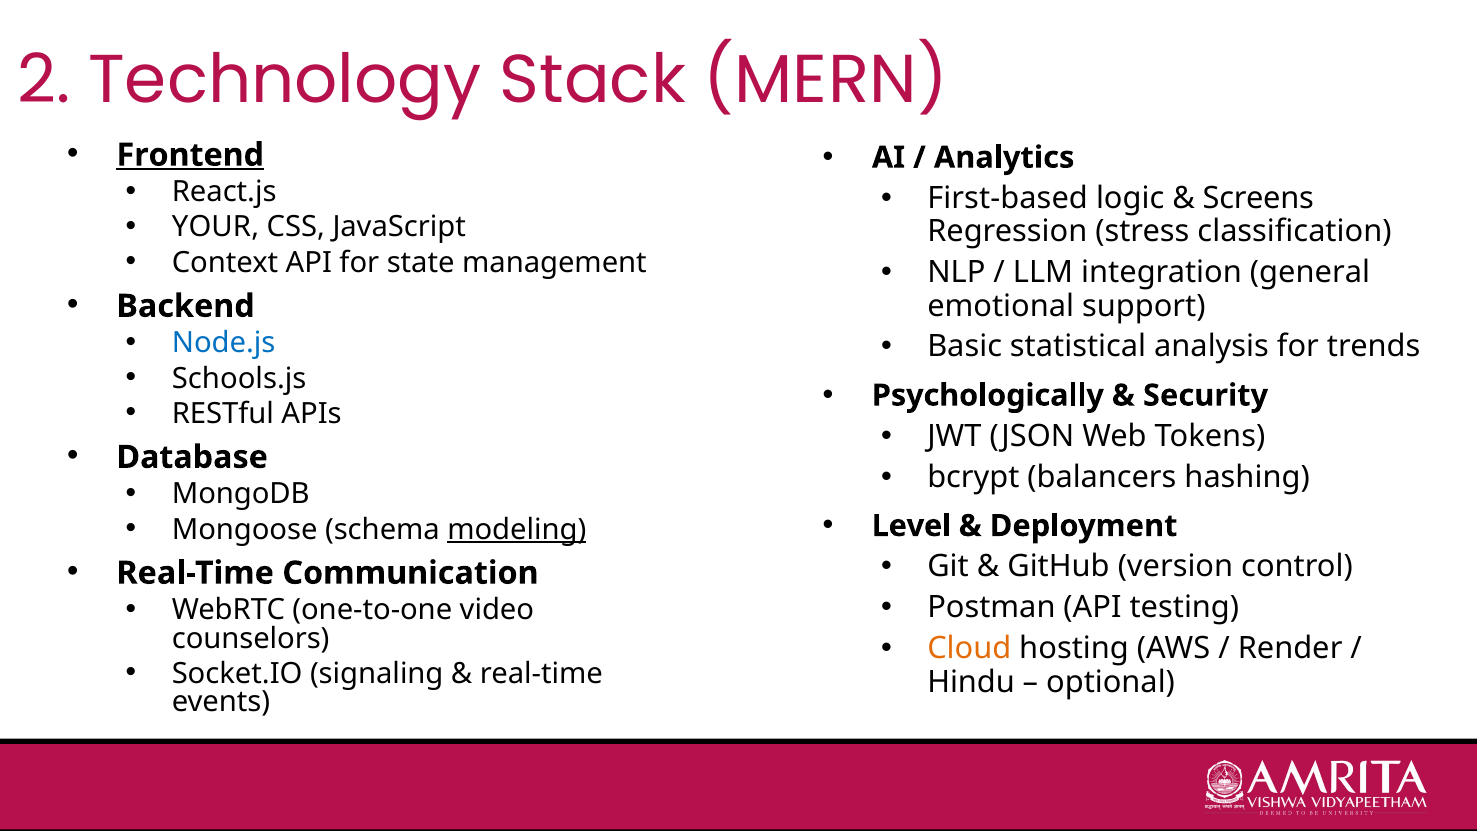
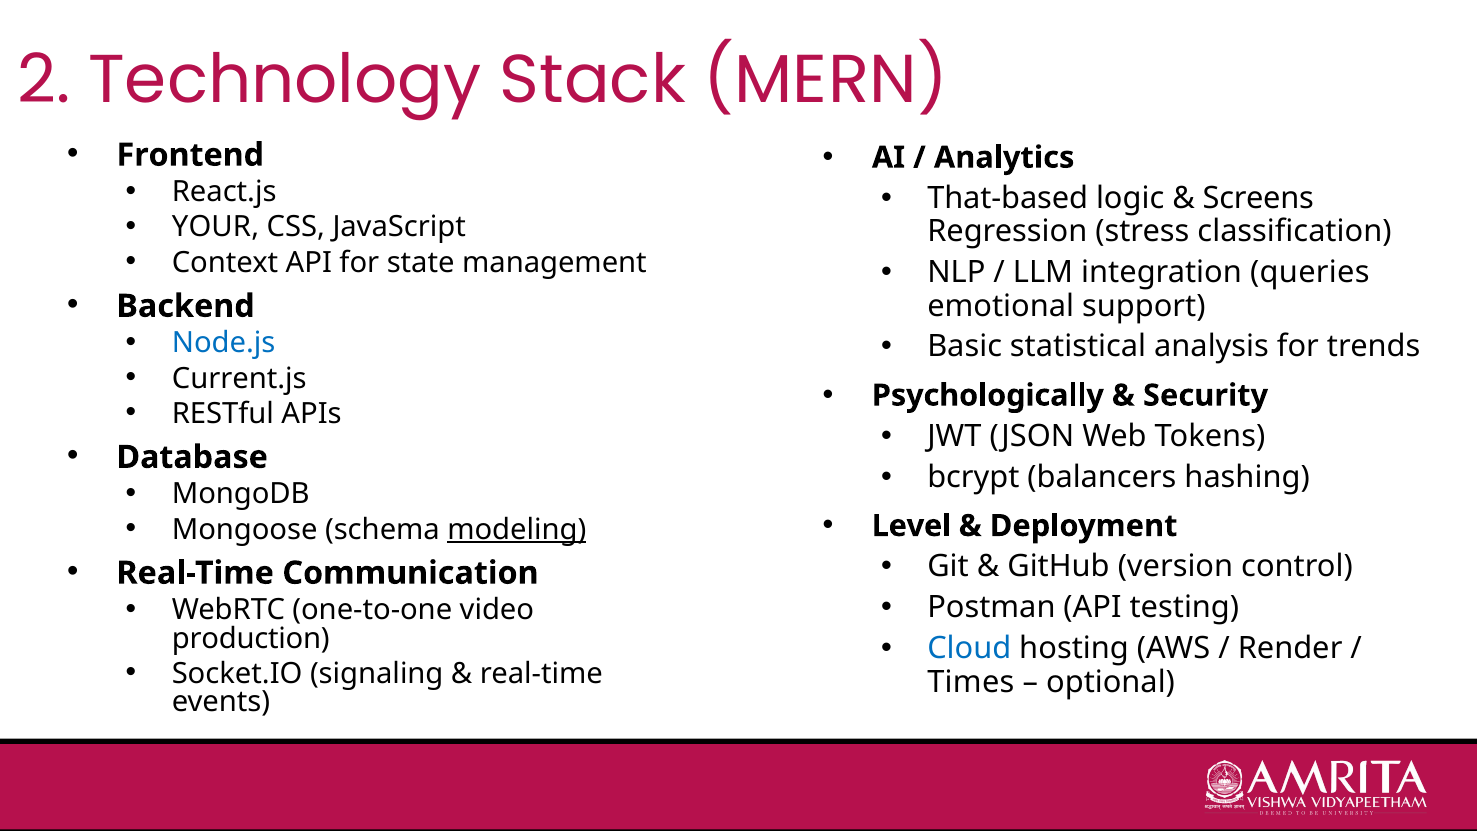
Frontend underline: present -> none
First-based: First-based -> That-based
general: general -> queries
Schools.js: Schools.js -> Current.js
counselors: counselors -> production
Cloud colour: orange -> blue
Hindu: Hindu -> Times
